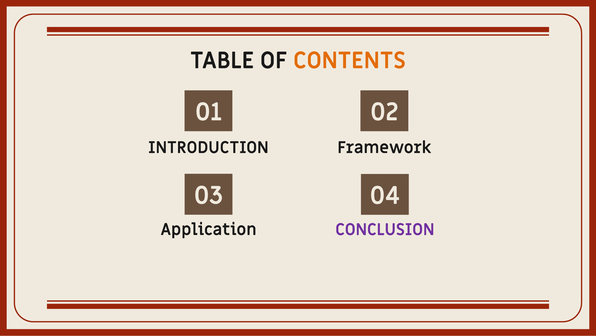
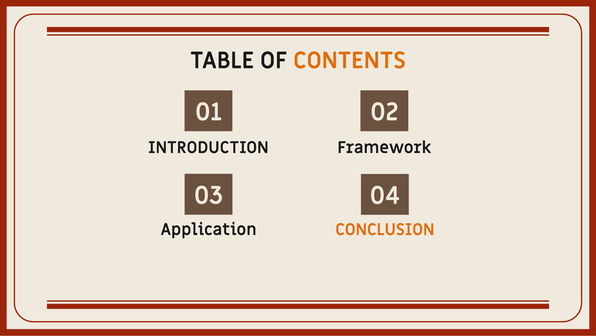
CONCLUSION colour: purple -> orange
